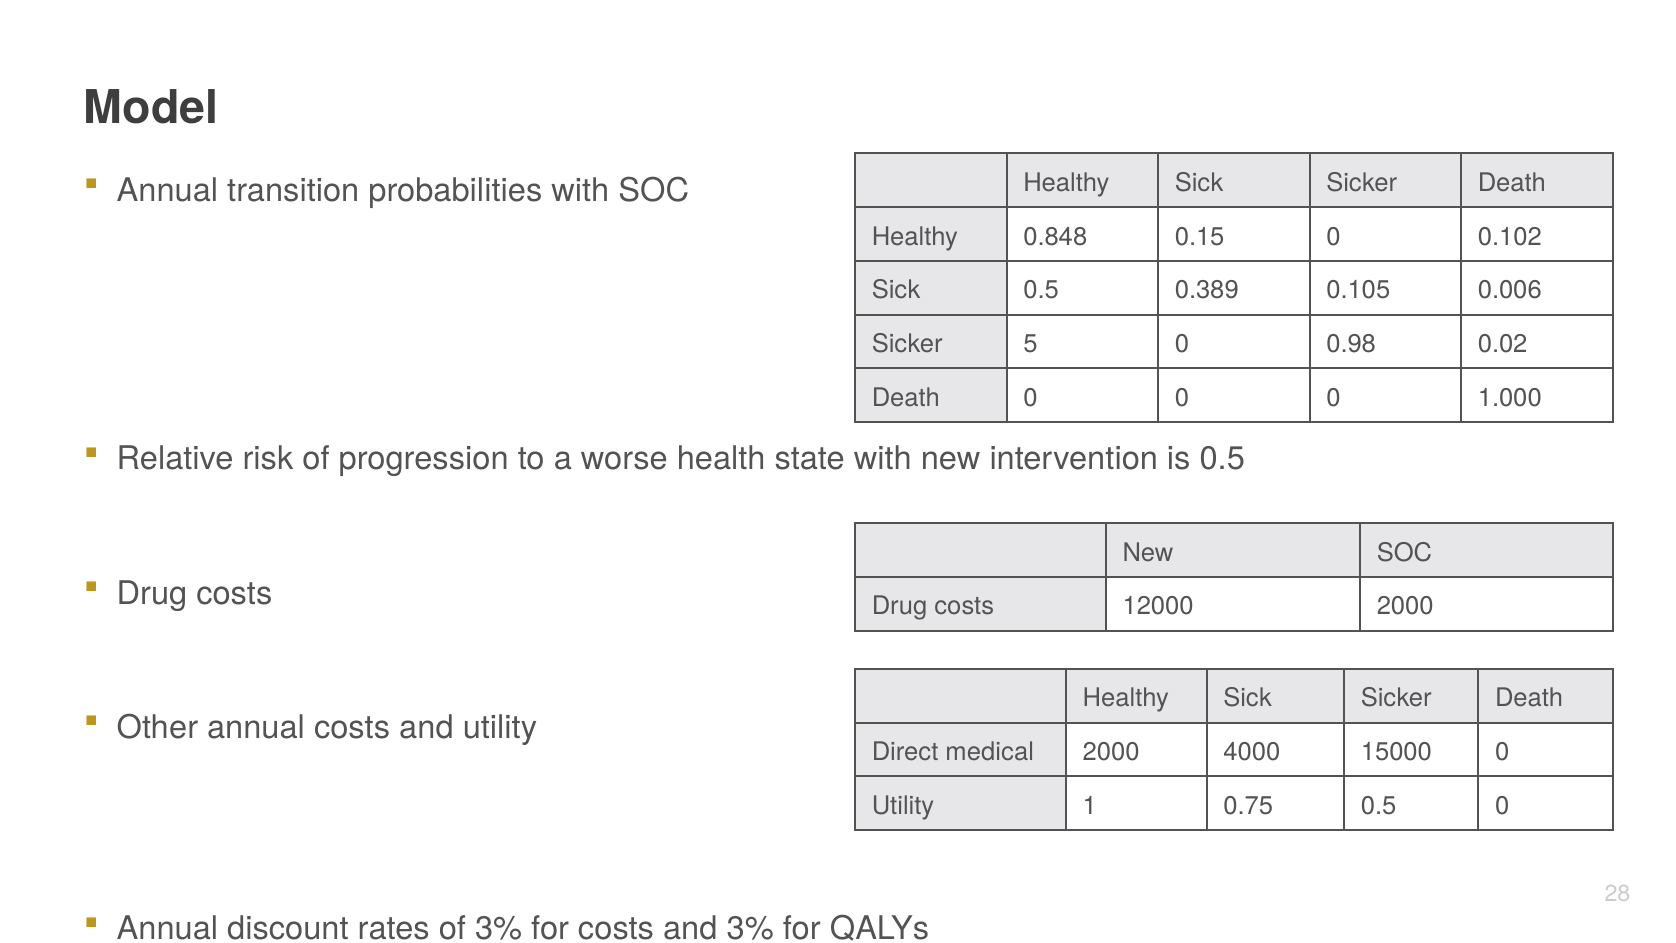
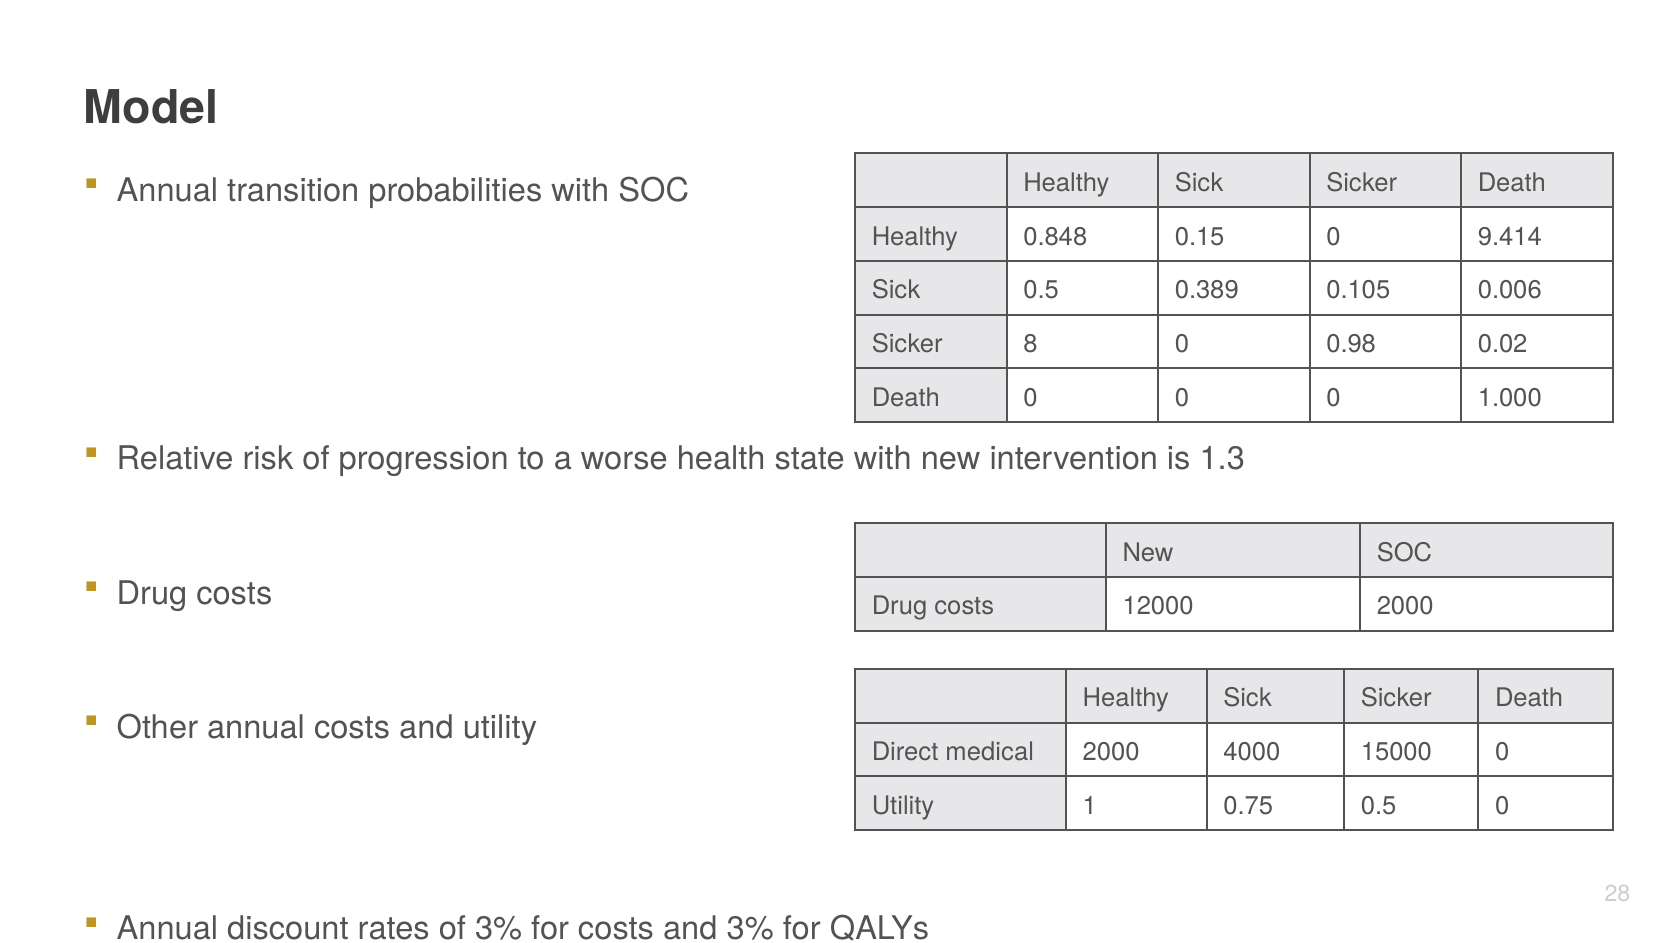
0.102: 0.102 -> 9.414
5: 5 -> 8
is 0.5: 0.5 -> 1.3
